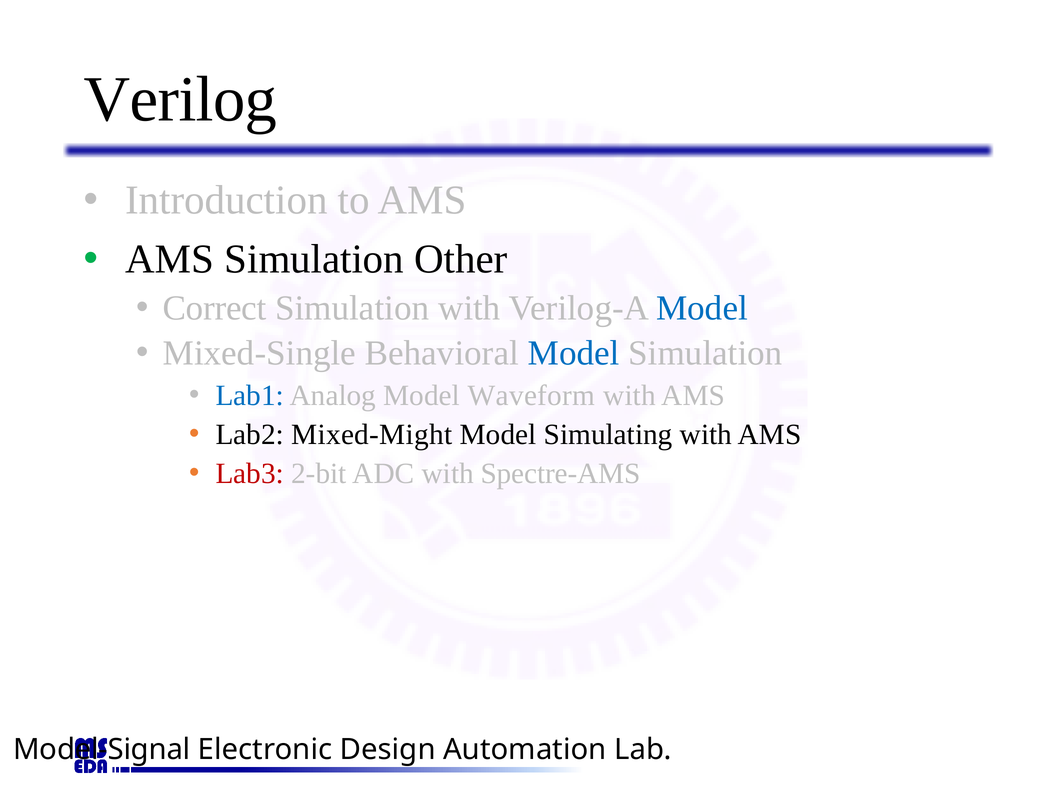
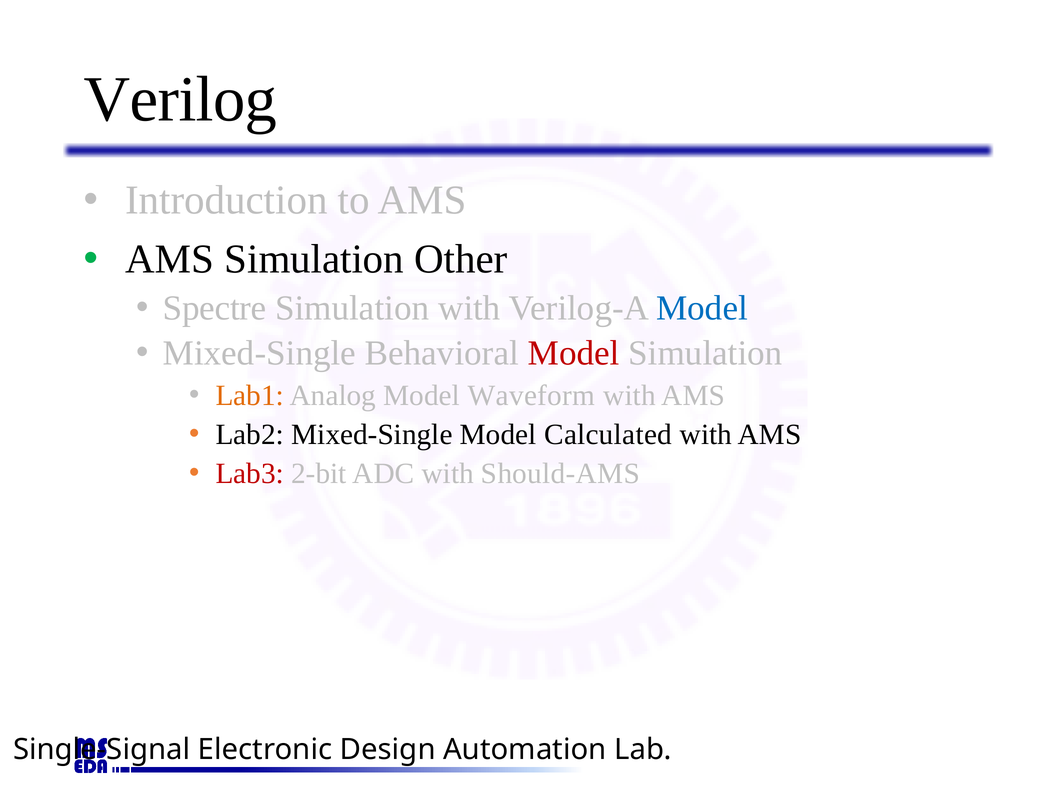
Correct: Correct -> Spectre
Model at (574, 353) colour: blue -> red
Lab1 colour: blue -> orange
Lab2 Mixed-Might: Mixed-Might -> Mixed-Single
Simulating: Simulating -> Calculated
Spectre-AMS: Spectre-AMS -> Should-AMS
Model-Signal: Model-Signal -> Single-Signal
